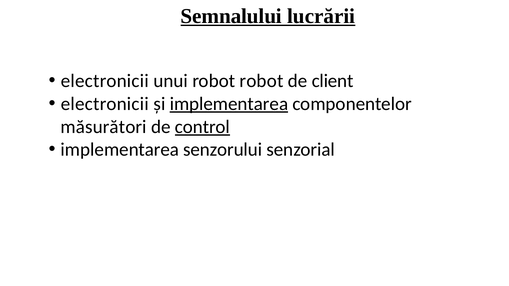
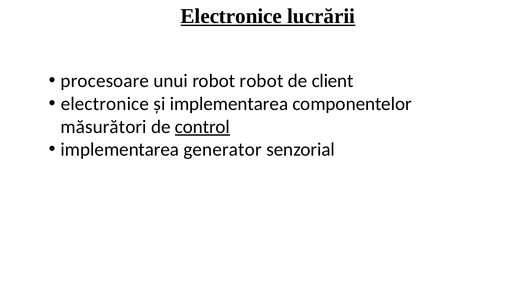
Semnalului at (231, 16): Semnalului -> Electronice
electronicii at (105, 81): electronicii -> procesoare
electronicii at (105, 104): electronicii -> electronice
implementarea at (229, 104) underline: present -> none
senzorului: senzorului -> generator
